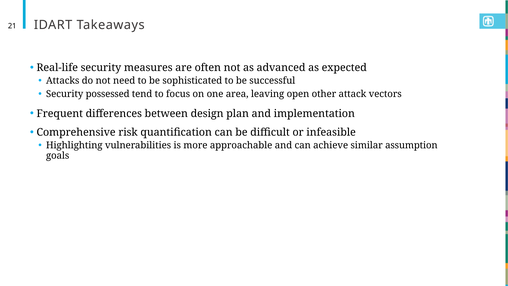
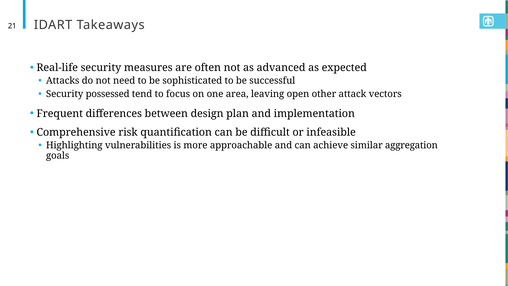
assumption: assumption -> aggregation
